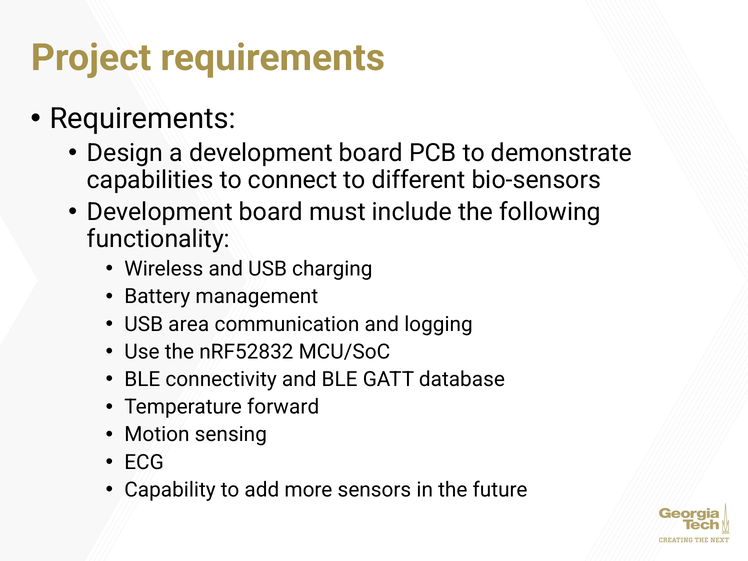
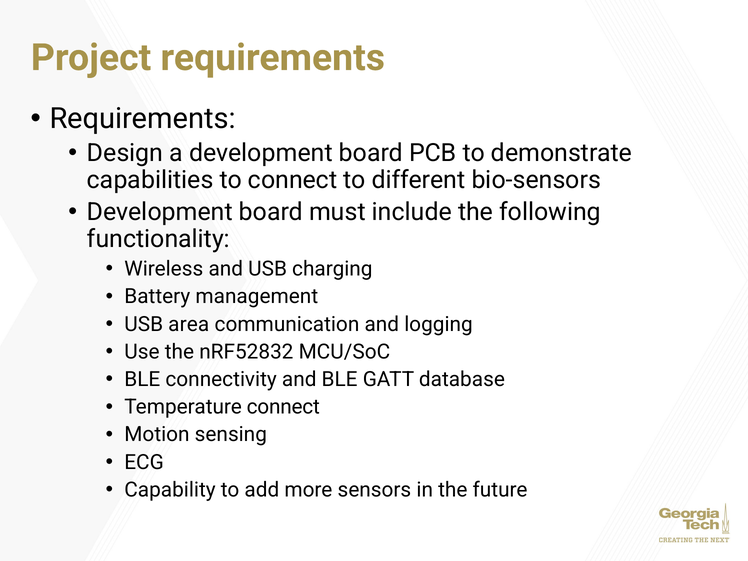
Temperature forward: forward -> connect
